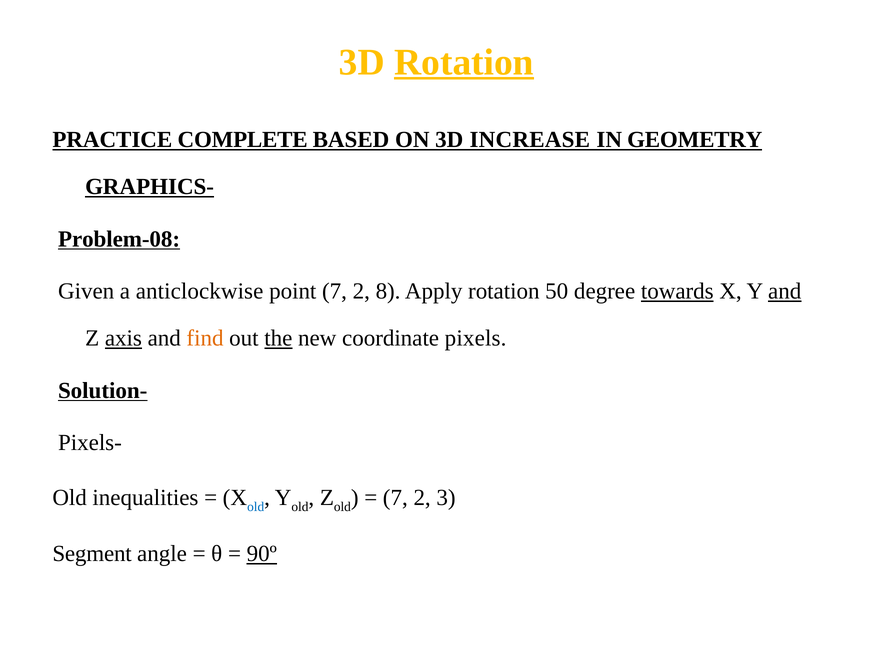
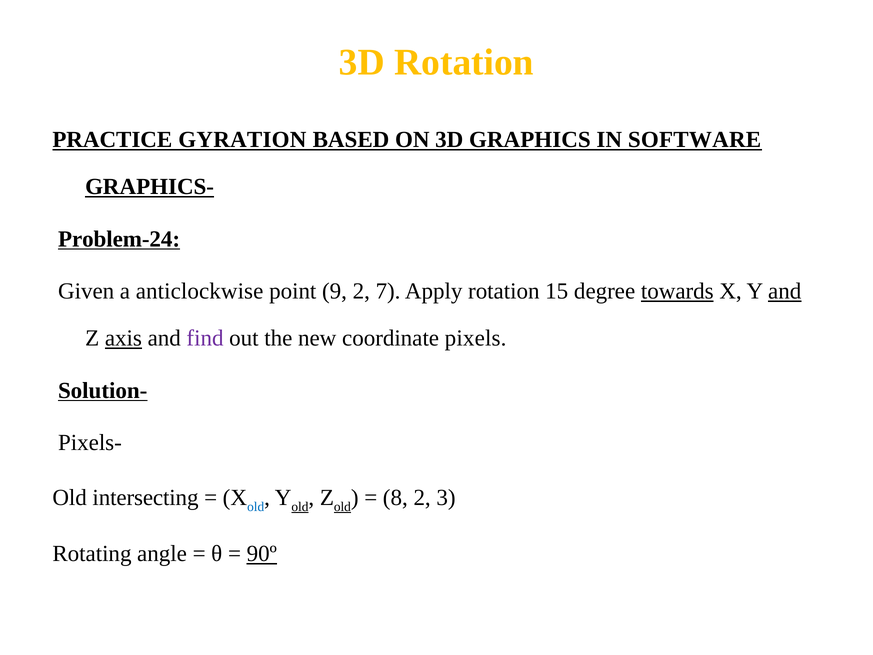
Rotation at (464, 62) underline: present -> none
COMPLETE: COMPLETE -> GYRATION
INCREASE: INCREASE -> GRAPHICS
GEOMETRY: GEOMETRY -> SOFTWARE
Problem-08: Problem-08 -> Problem-24
point 7: 7 -> 9
8: 8 -> 7
50: 50 -> 15
find colour: orange -> purple
the underline: present -> none
inequalities: inequalities -> intersecting
old at (300, 506) underline: none -> present
old at (342, 506) underline: none -> present
7 at (395, 498): 7 -> 8
Segment: Segment -> Rotating
